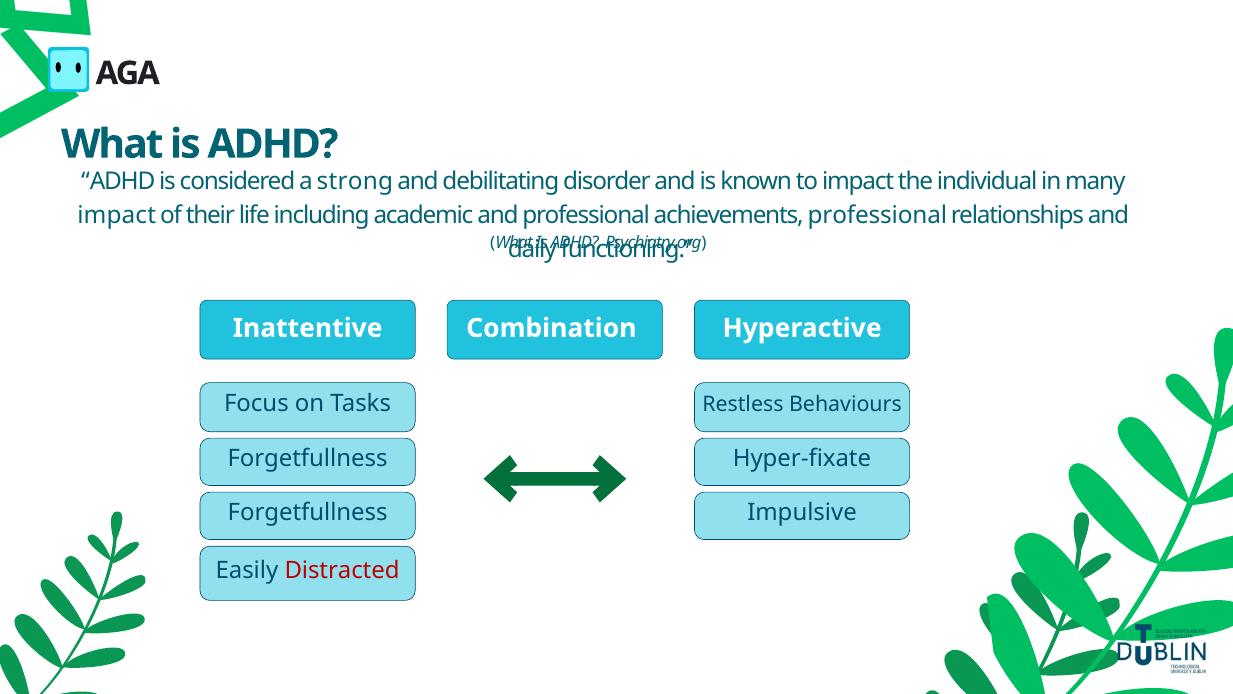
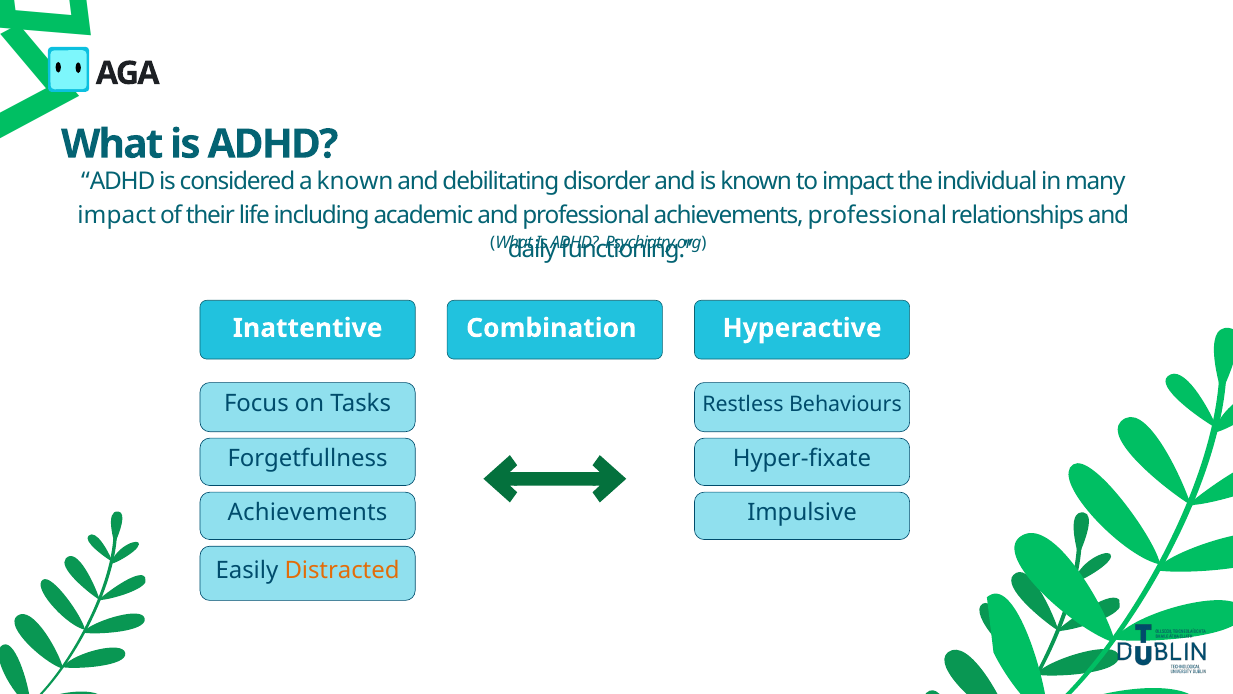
a strong: strong -> known
Forgetfullness at (308, 512): Forgetfullness -> Achievements
Distracted colour: red -> orange
